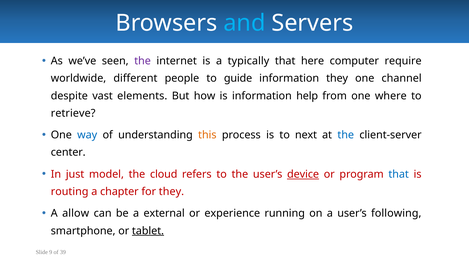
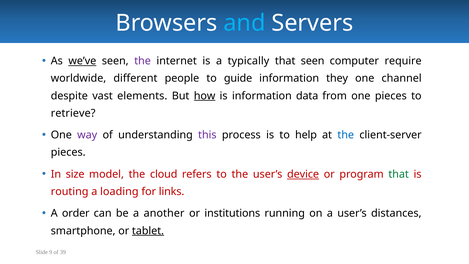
we’ve underline: none -> present
that here: here -> seen
how underline: none -> present
help: help -> data
one where: where -> pieces
way colour: blue -> purple
this colour: orange -> purple
next: next -> help
center at (68, 152): center -> pieces
just: just -> size
that at (399, 174) colour: blue -> green
chapter: chapter -> loading
for they: they -> links
allow: allow -> order
external: external -> another
experience: experience -> institutions
following: following -> distances
